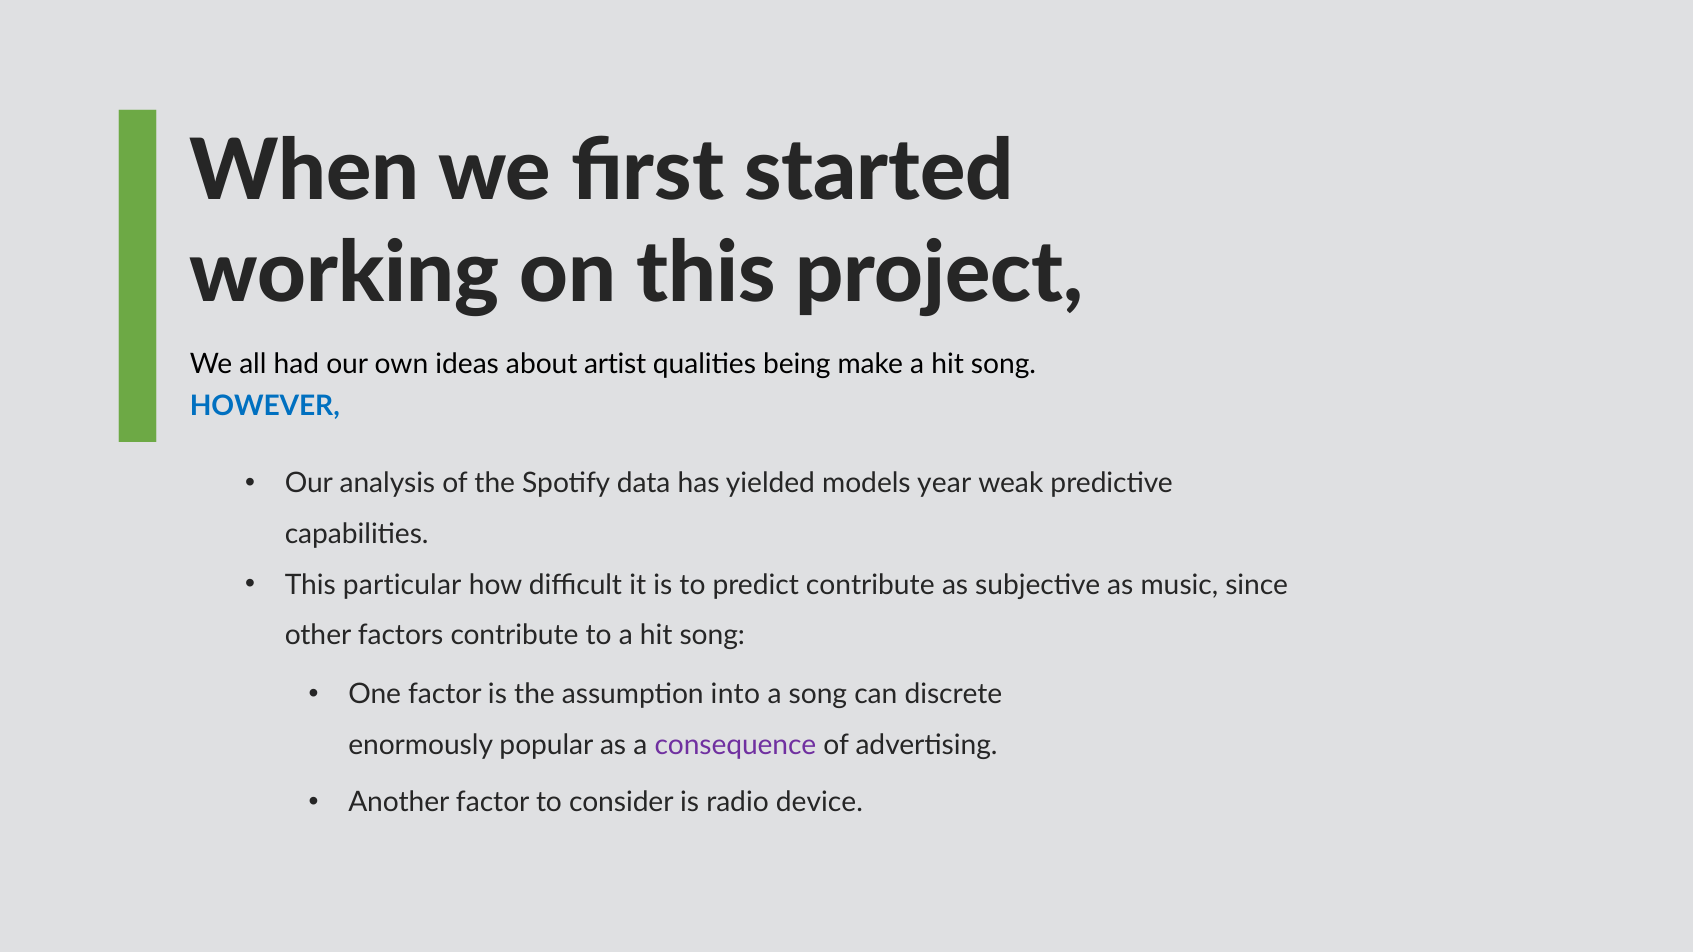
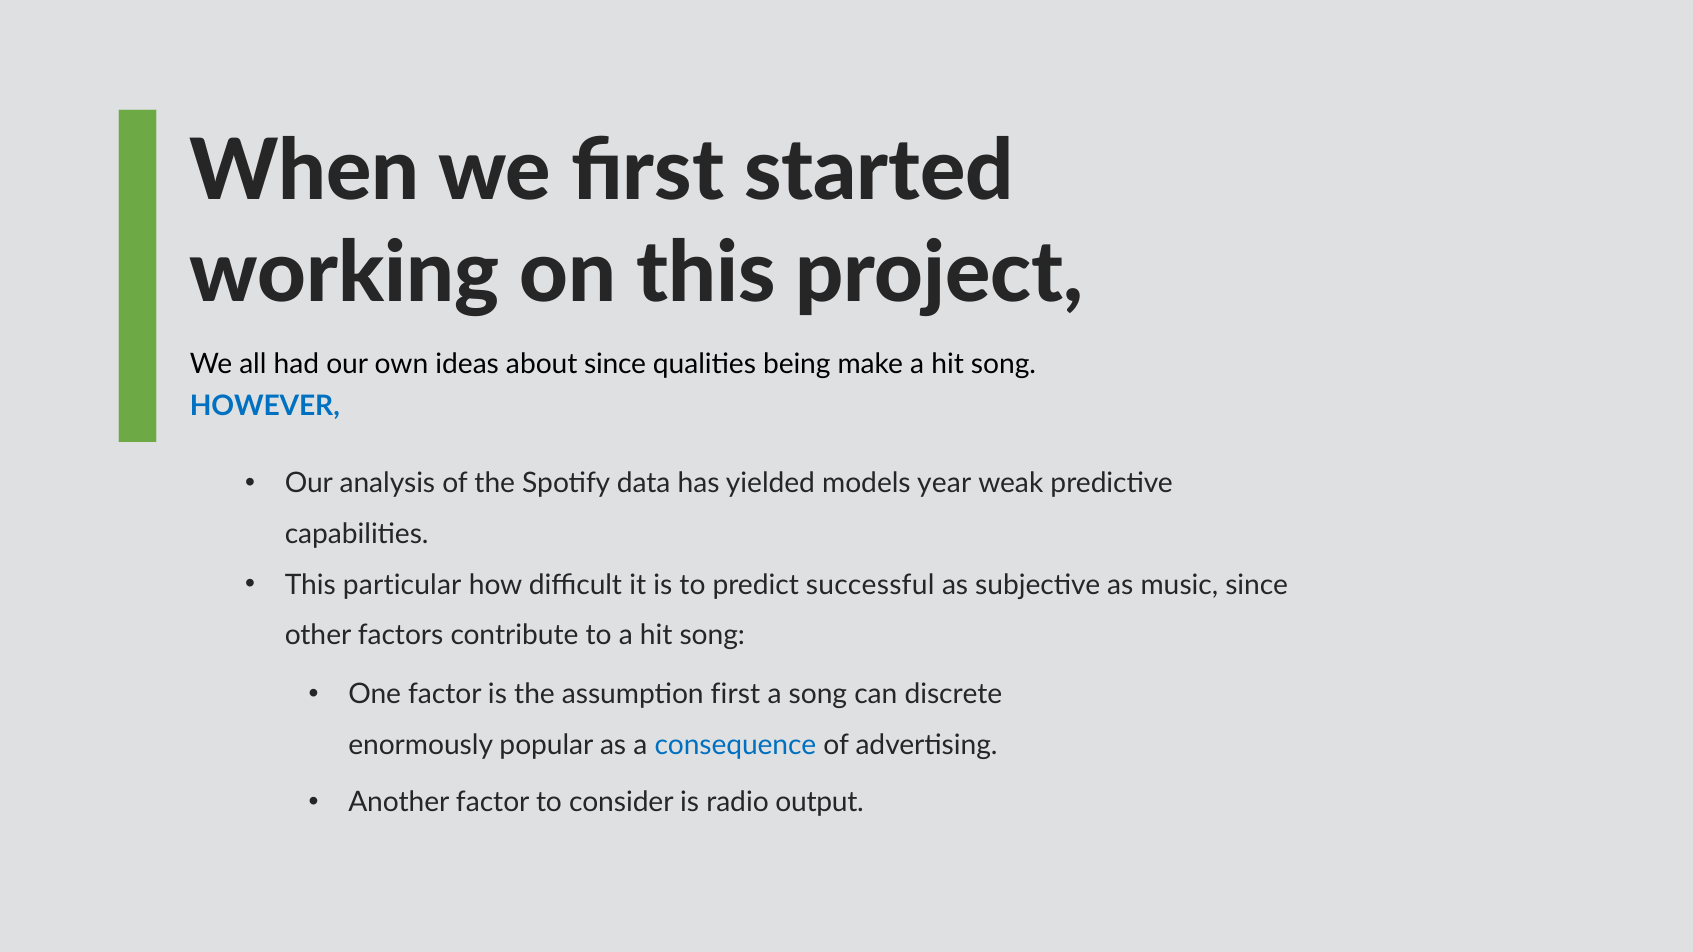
about artist: artist -> since
predict contribute: contribute -> successful
assumption into: into -> first
consequence colour: purple -> blue
device: device -> output
